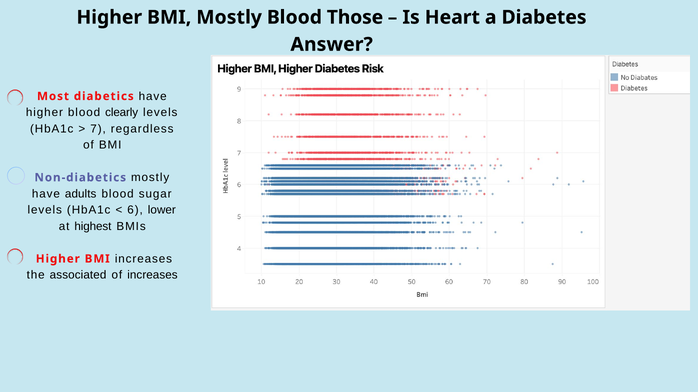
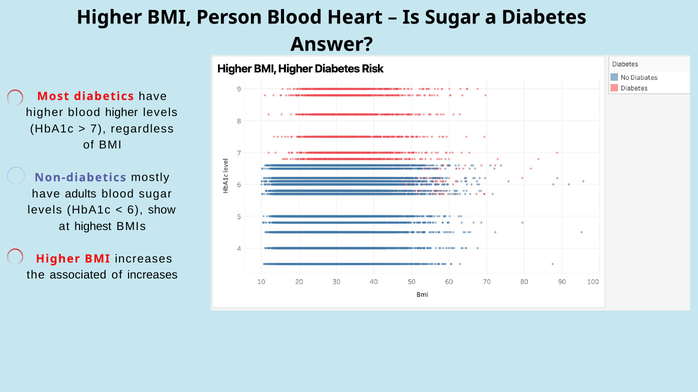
BMI Mostly: Mostly -> Person
Those: Those -> Heart
Is Heart: Heart -> Sugar
blood clearly: clearly -> higher
lower: lower -> show
